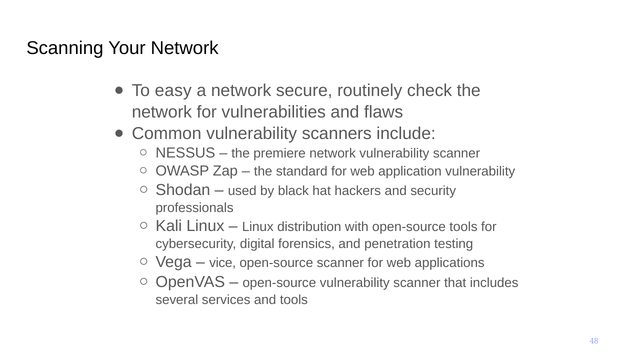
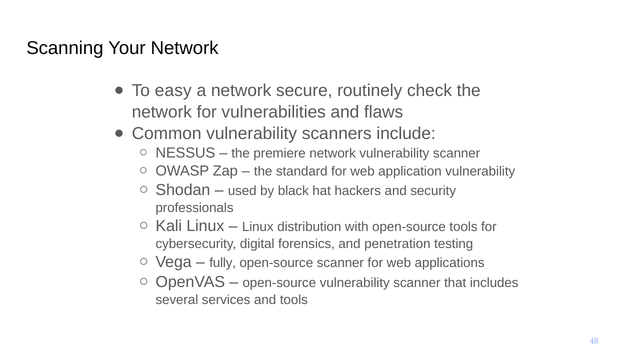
vice: vice -> fully
